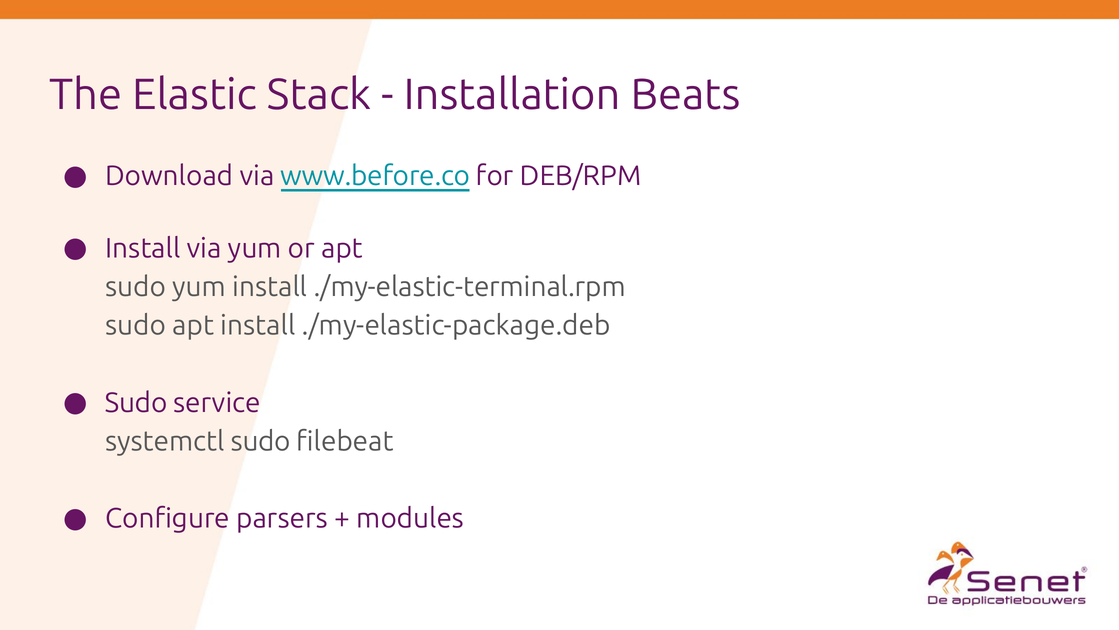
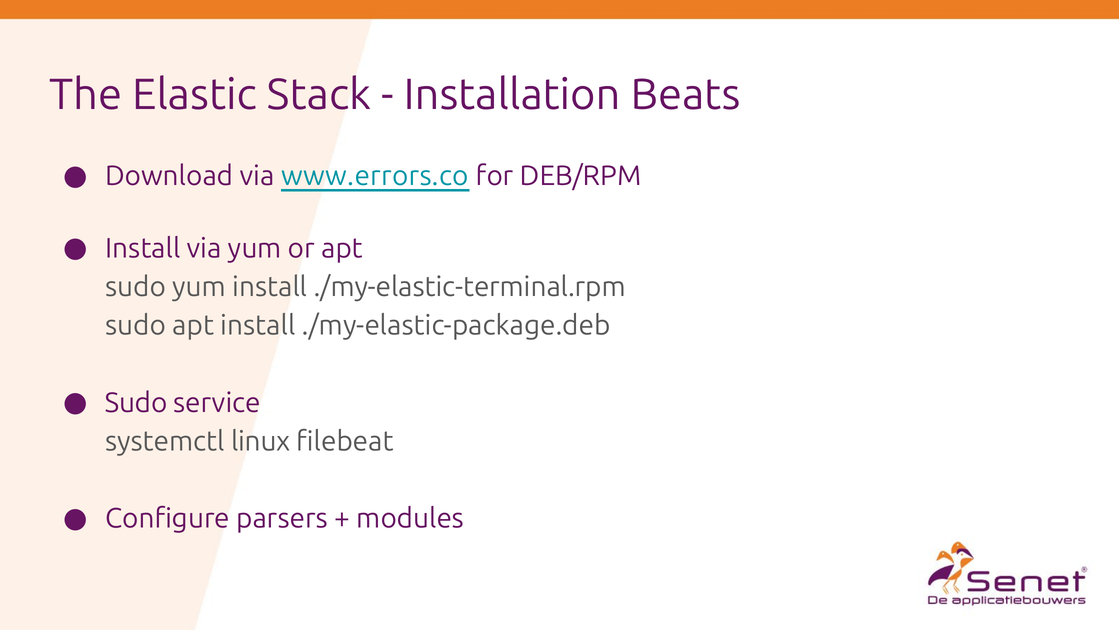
www.before.co: www.before.co -> www.errors.co
systemctl sudo: sudo -> linux
